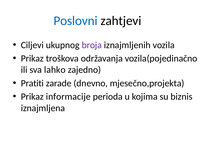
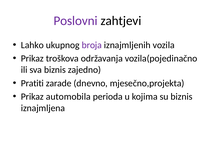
Poslovni colour: blue -> purple
Ciljevi: Ciljevi -> Lahko
sva lahko: lahko -> biznis
informacije: informacije -> automobila
